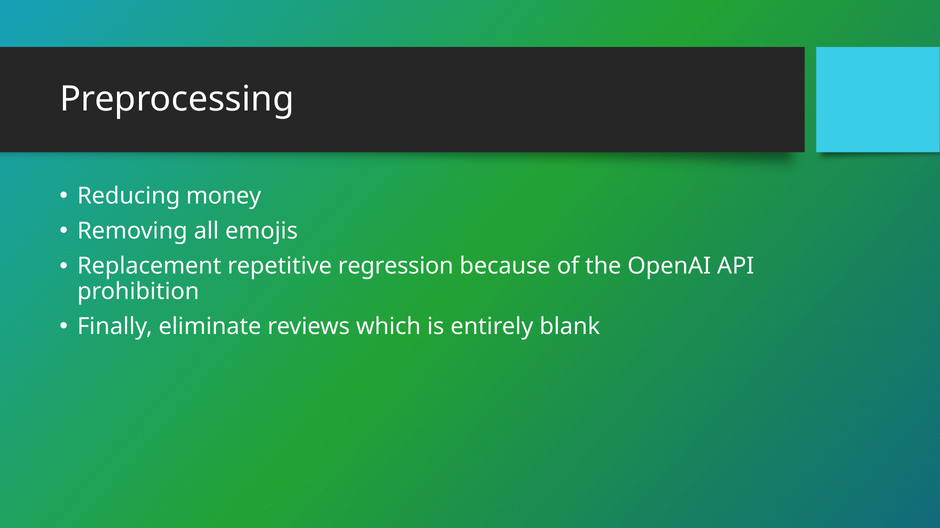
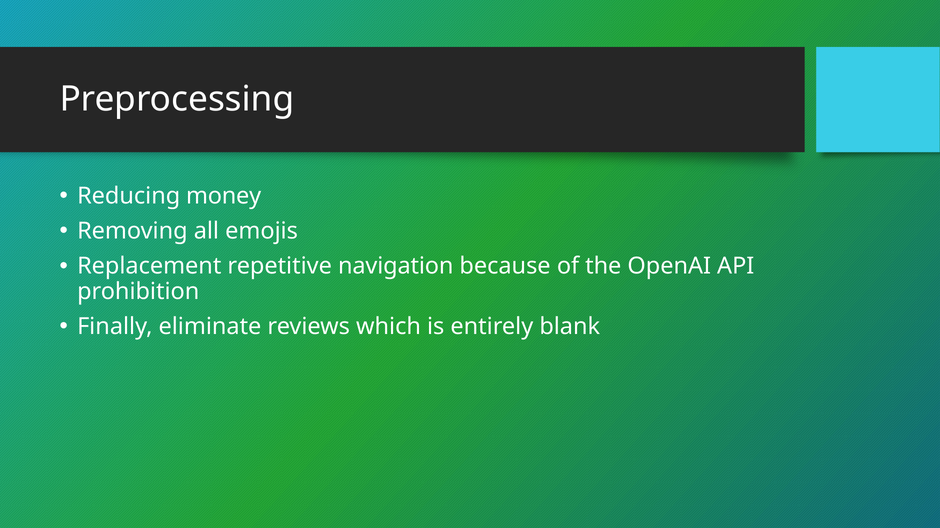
regression: regression -> navigation
